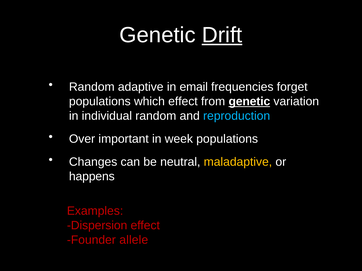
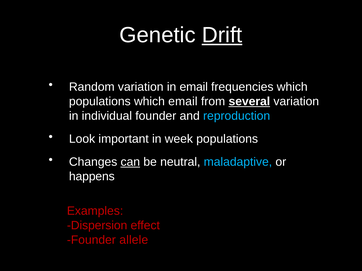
Random adaptive: adaptive -> variation
frequencies forget: forget -> which
which effect: effect -> email
from genetic: genetic -> several
individual random: random -> founder
Over: Over -> Look
can underline: none -> present
maladaptive colour: yellow -> light blue
